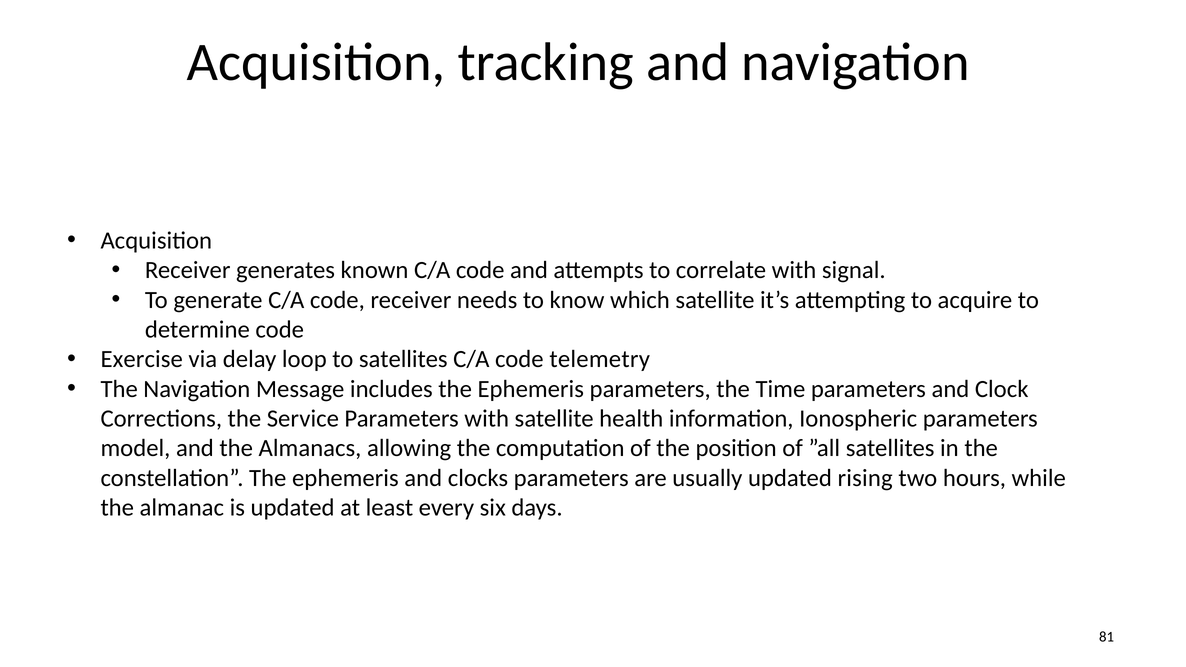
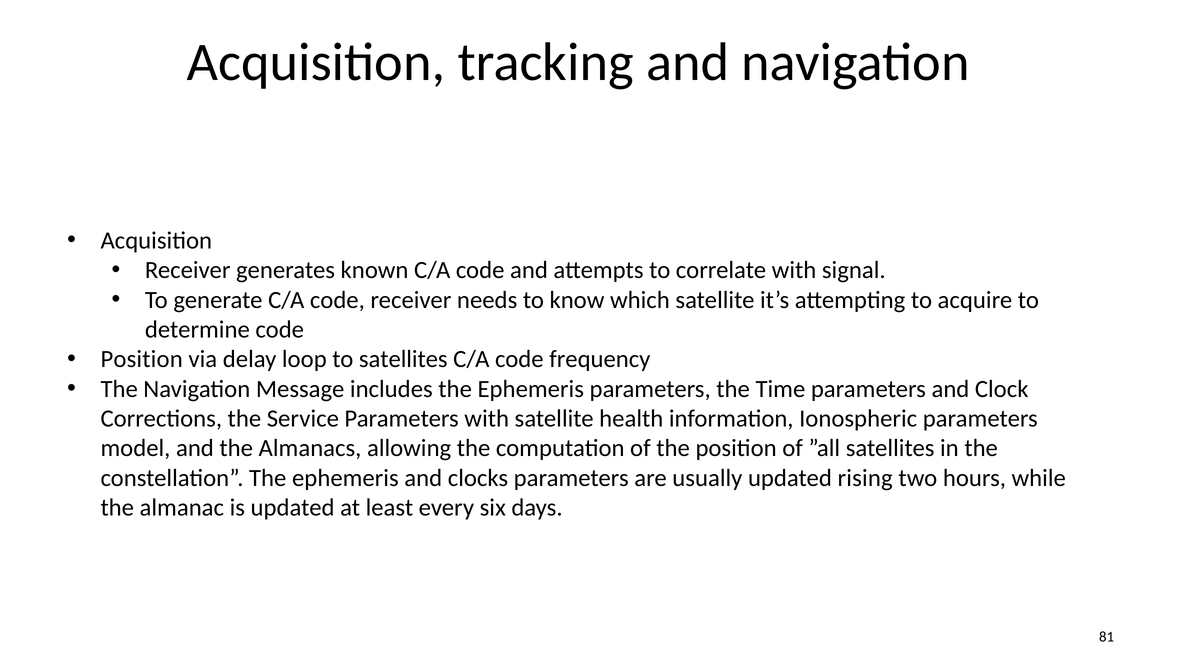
Exercise at (142, 359): Exercise -> Position
telemetry: telemetry -> frequency
